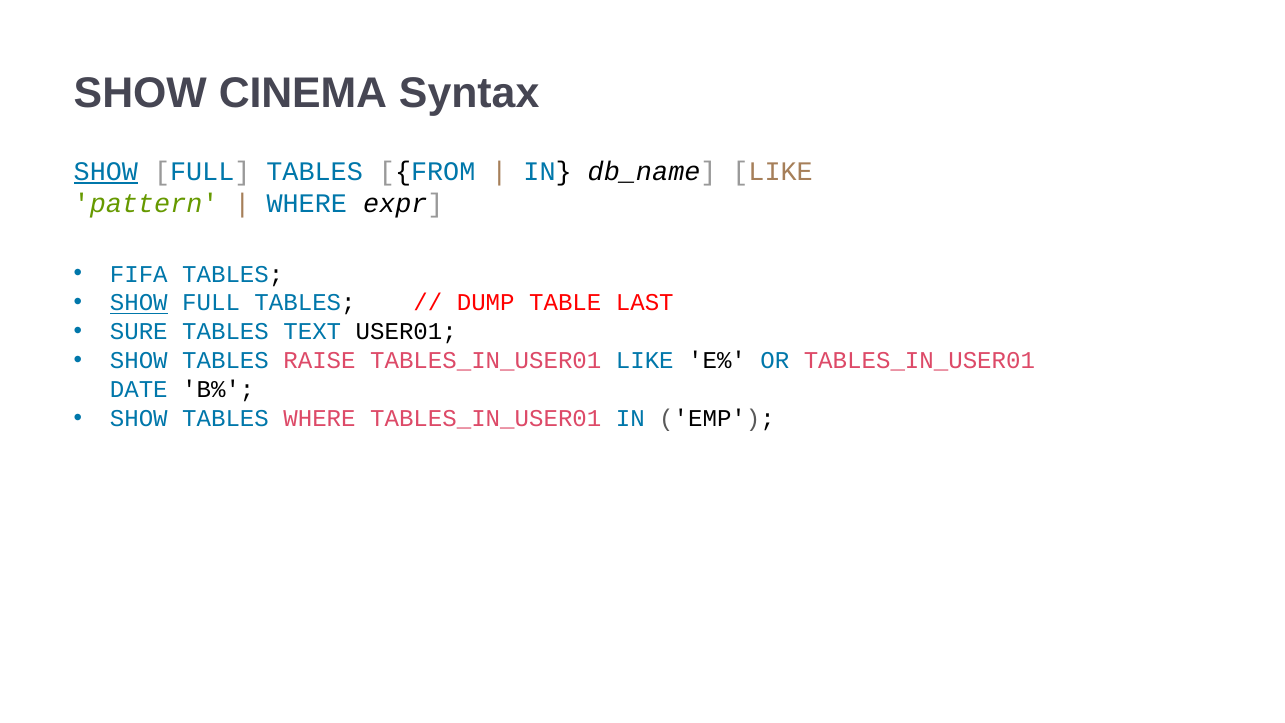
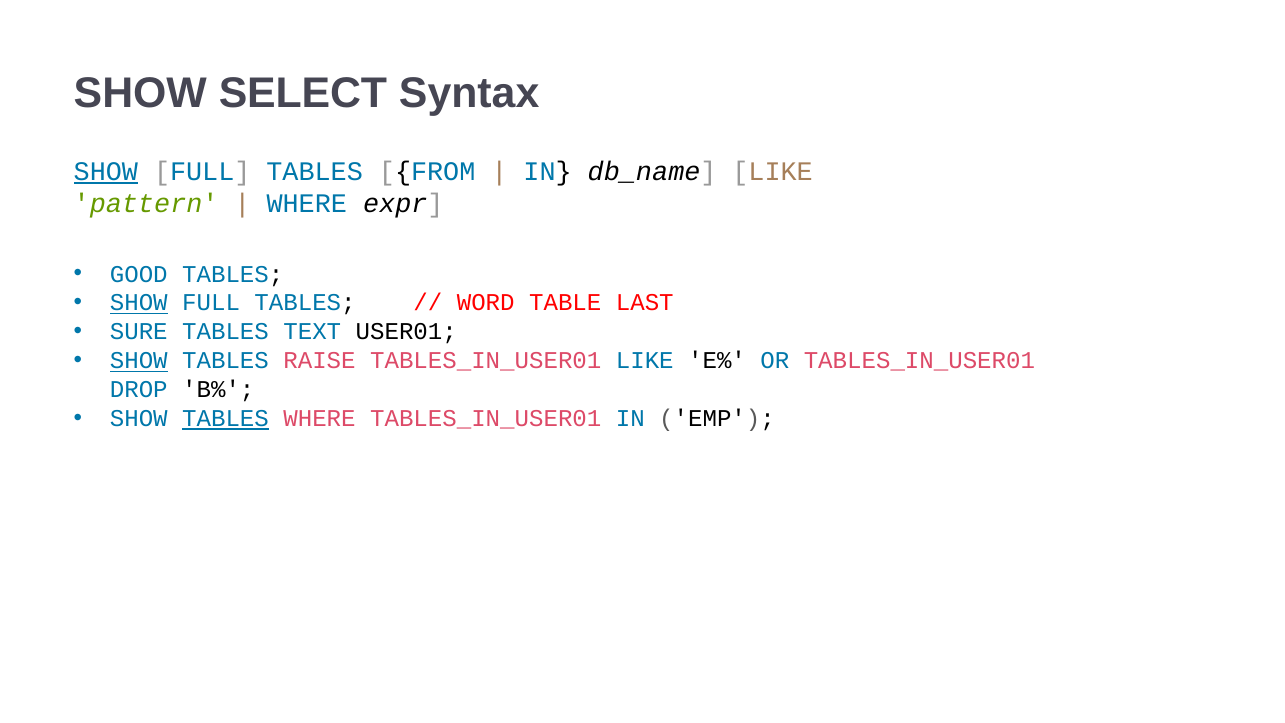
CINEMA: CINEMA -> SELECT
FIFA: FIFA -> GOOD
DUMP: DUMP -> WORD
SHOW at (139, 361) underline: none -> present
DATE: DATE -> DROP
TABLES at (226, 419) underline: none -> present
